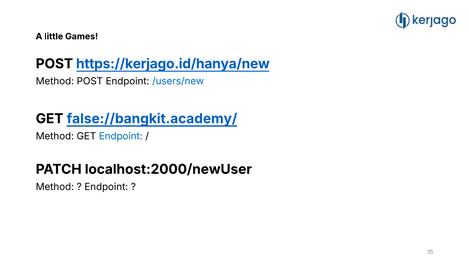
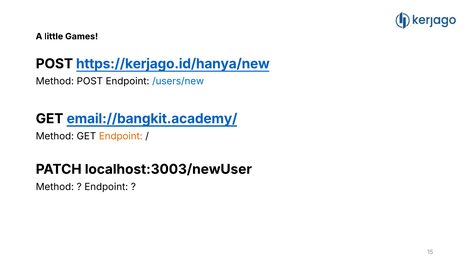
false://bangkit.academy/: false://bangkit.academy/ -> email://bangkit.academy/
Endpoint at (121, 136) colour: blue -> orange
localhost:2000/newUser: localhost:2000/newUser -> localhost:3003/newUser
